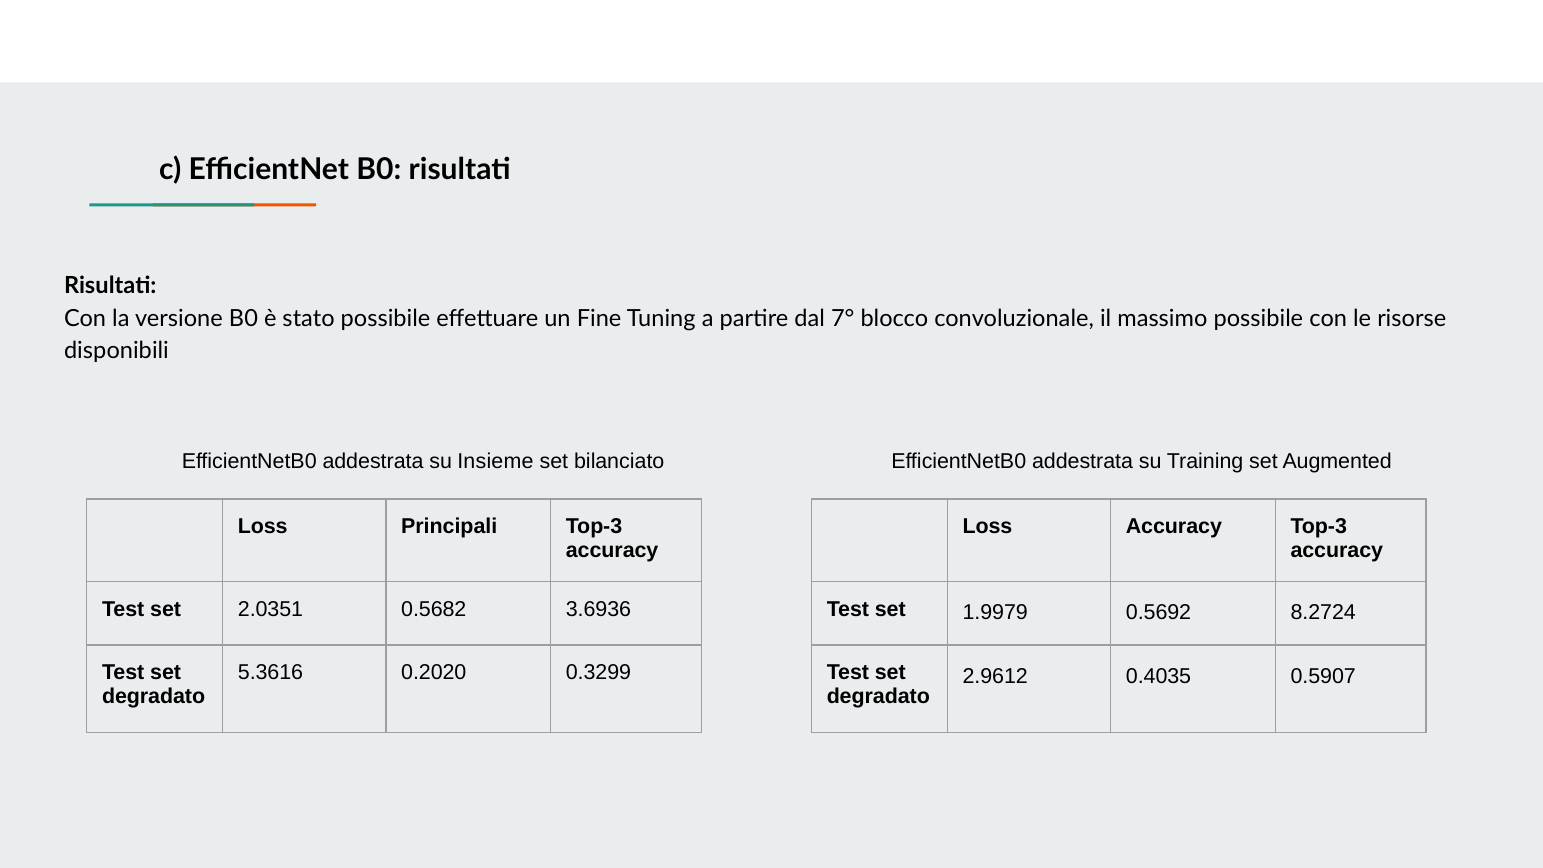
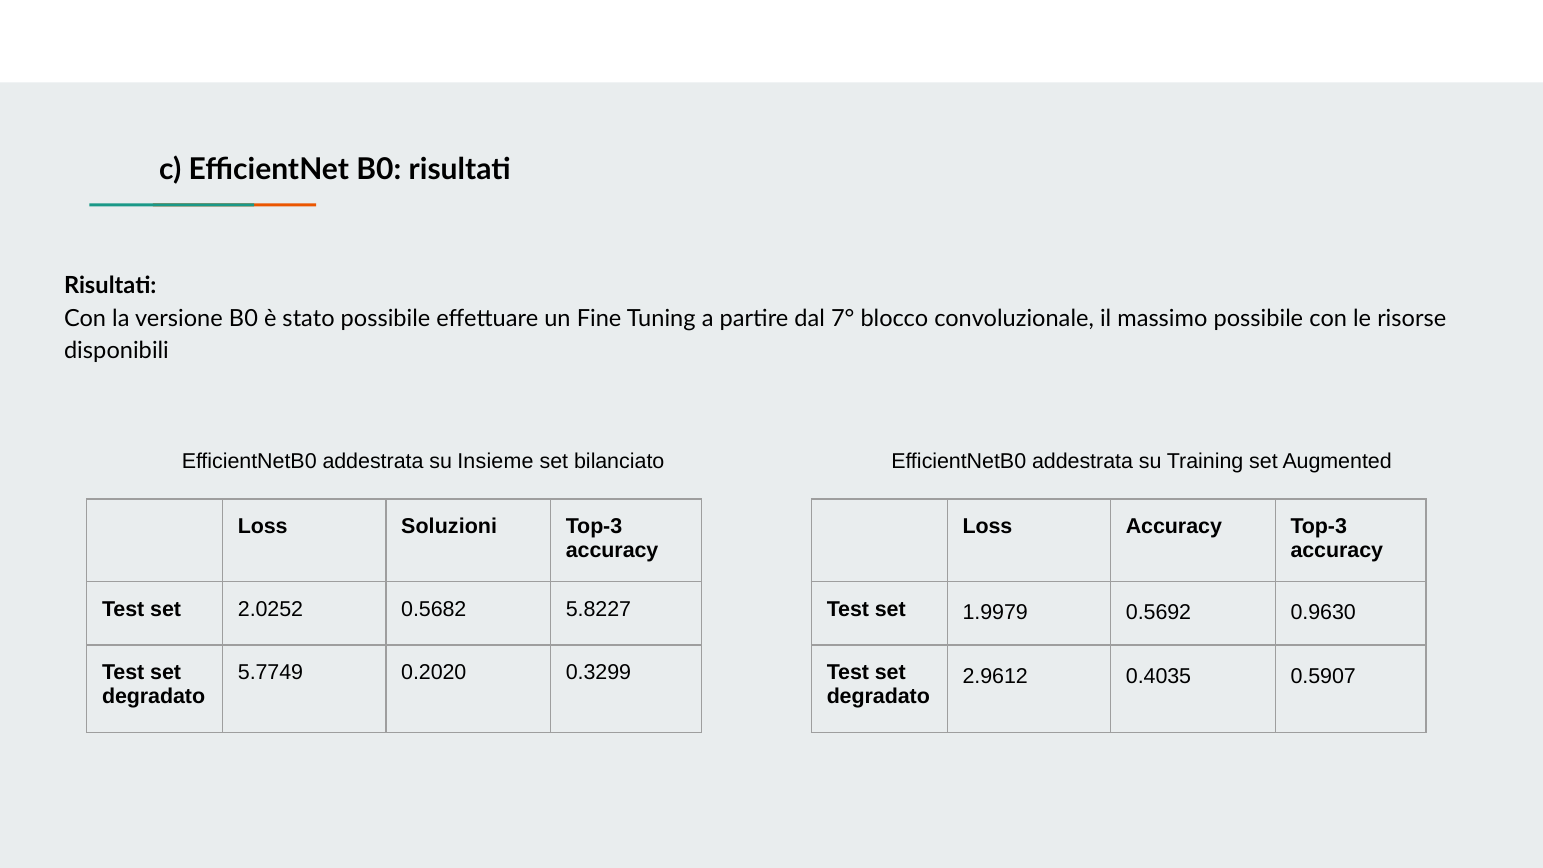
Principali: Principali -> Soluzioni
2.0351: 2.0351 -> 2.0252
3.6936: 3.6936 -> 5.8227
8.2724: 8.2724 -> 0.9630
5.3616: 5.3616 -> 5.7749
